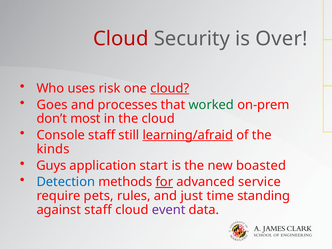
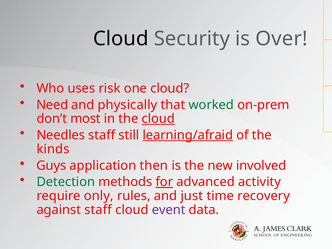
Cloud at (121, 39) colour: red -> black
cloud at (170, 88) underline: present -> none
Goes: Goes -> Need
processes: processes -> physically
cloud at (158, 119) underline: none -> present
Console: Console -> Needles
start: start -> then
boasted: boasted -> involved
Detection colour: blue -> green
service: service -> activity
pets: pets -> only
standing: standing -> recovery
